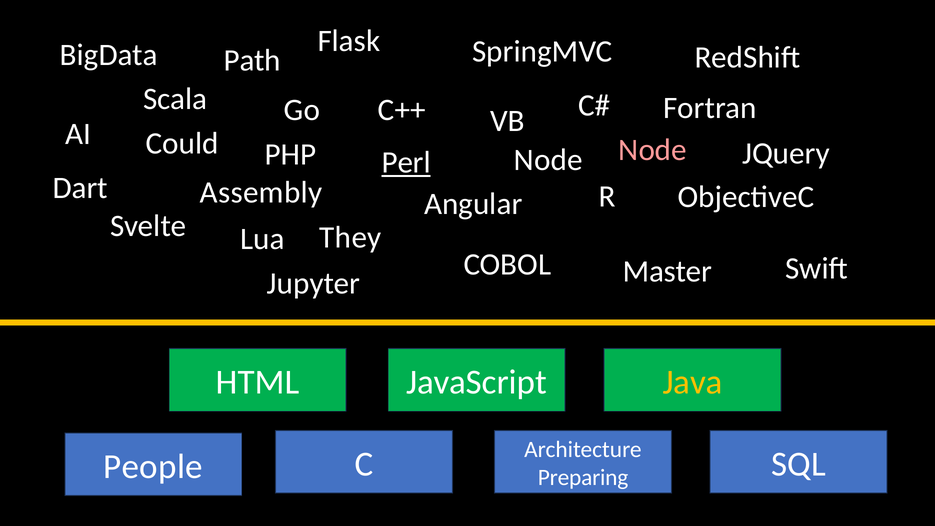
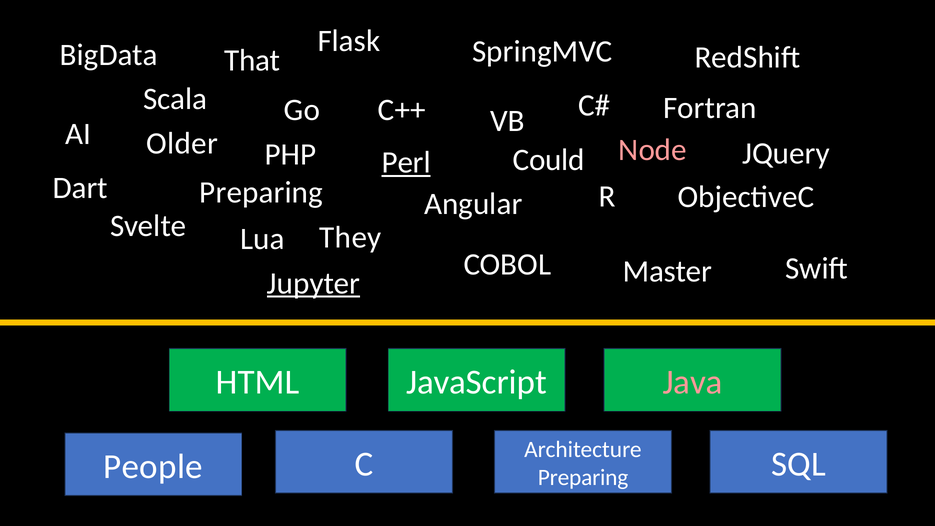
Path: Path -> That
Could: Could -> Older
PHP Node: Node -> Could
Assembly at (261, 193): Assembly -> Preparing
Jupyter underline: none -> present
Java colour: yellow -> pink
